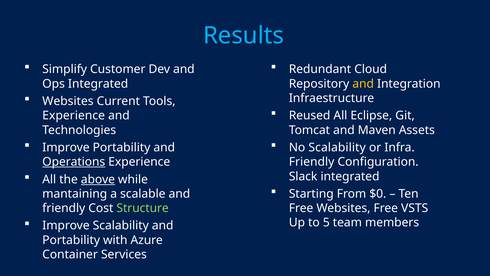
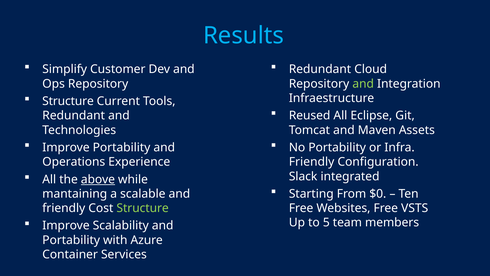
Ops Integrated: Integrated -> Repository
and at (363, 84) colour: yellow -> light green
Websites at (68, 101): Websites -> Structure
Experience at (74, 115): Experience -> Redundant
No Scalability: Scalability -> Portability
Operations underline: present -> none
